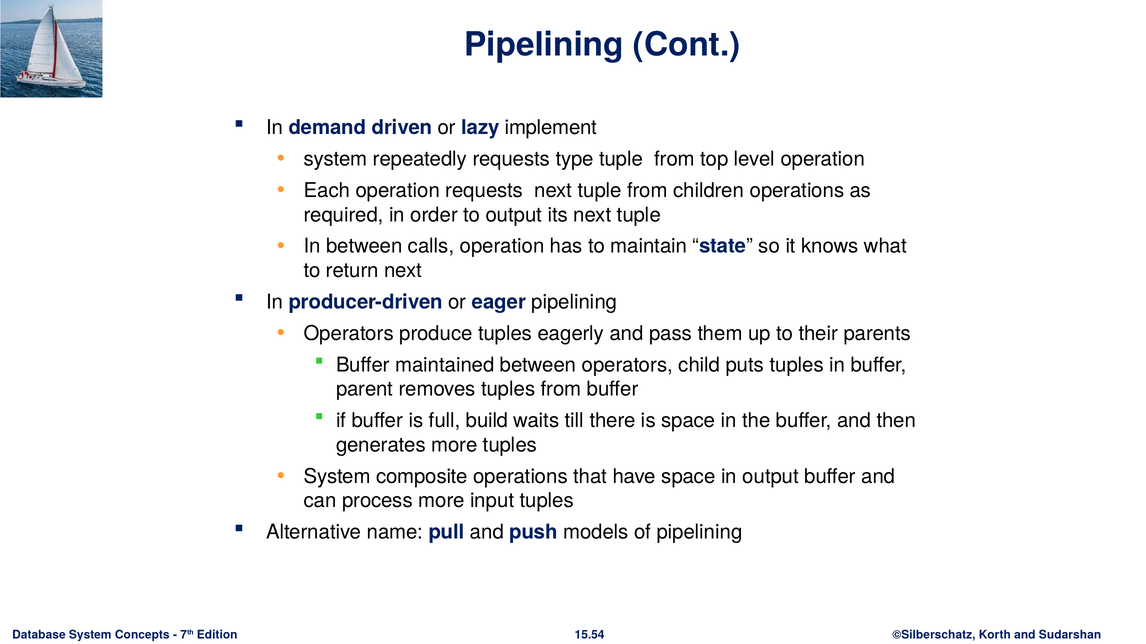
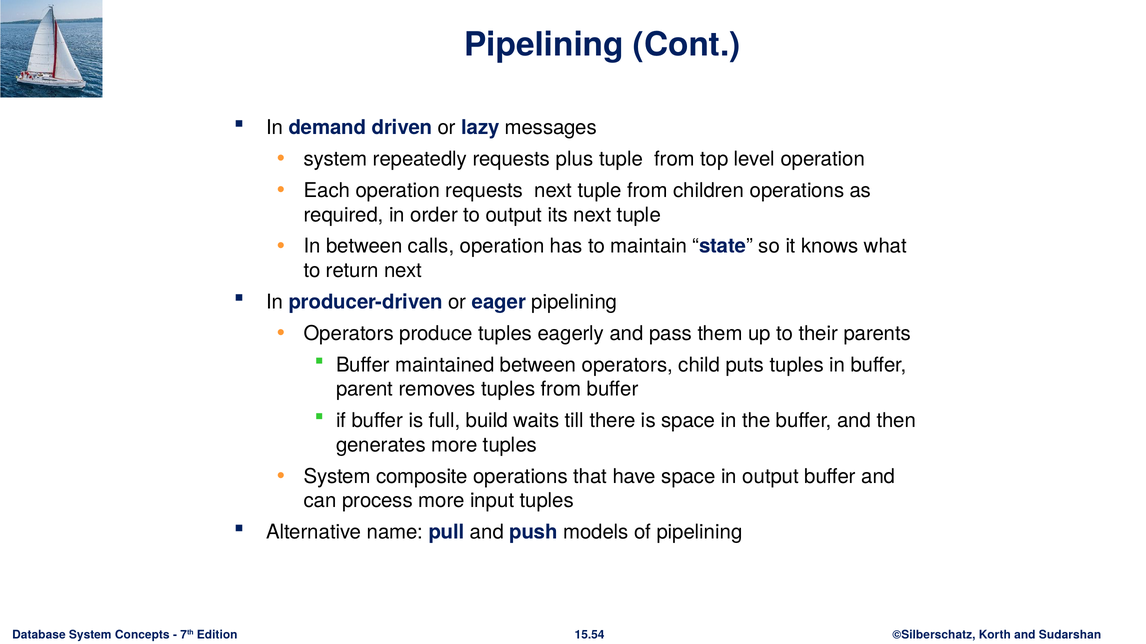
implement: implement -> messages
type: type -> plus
